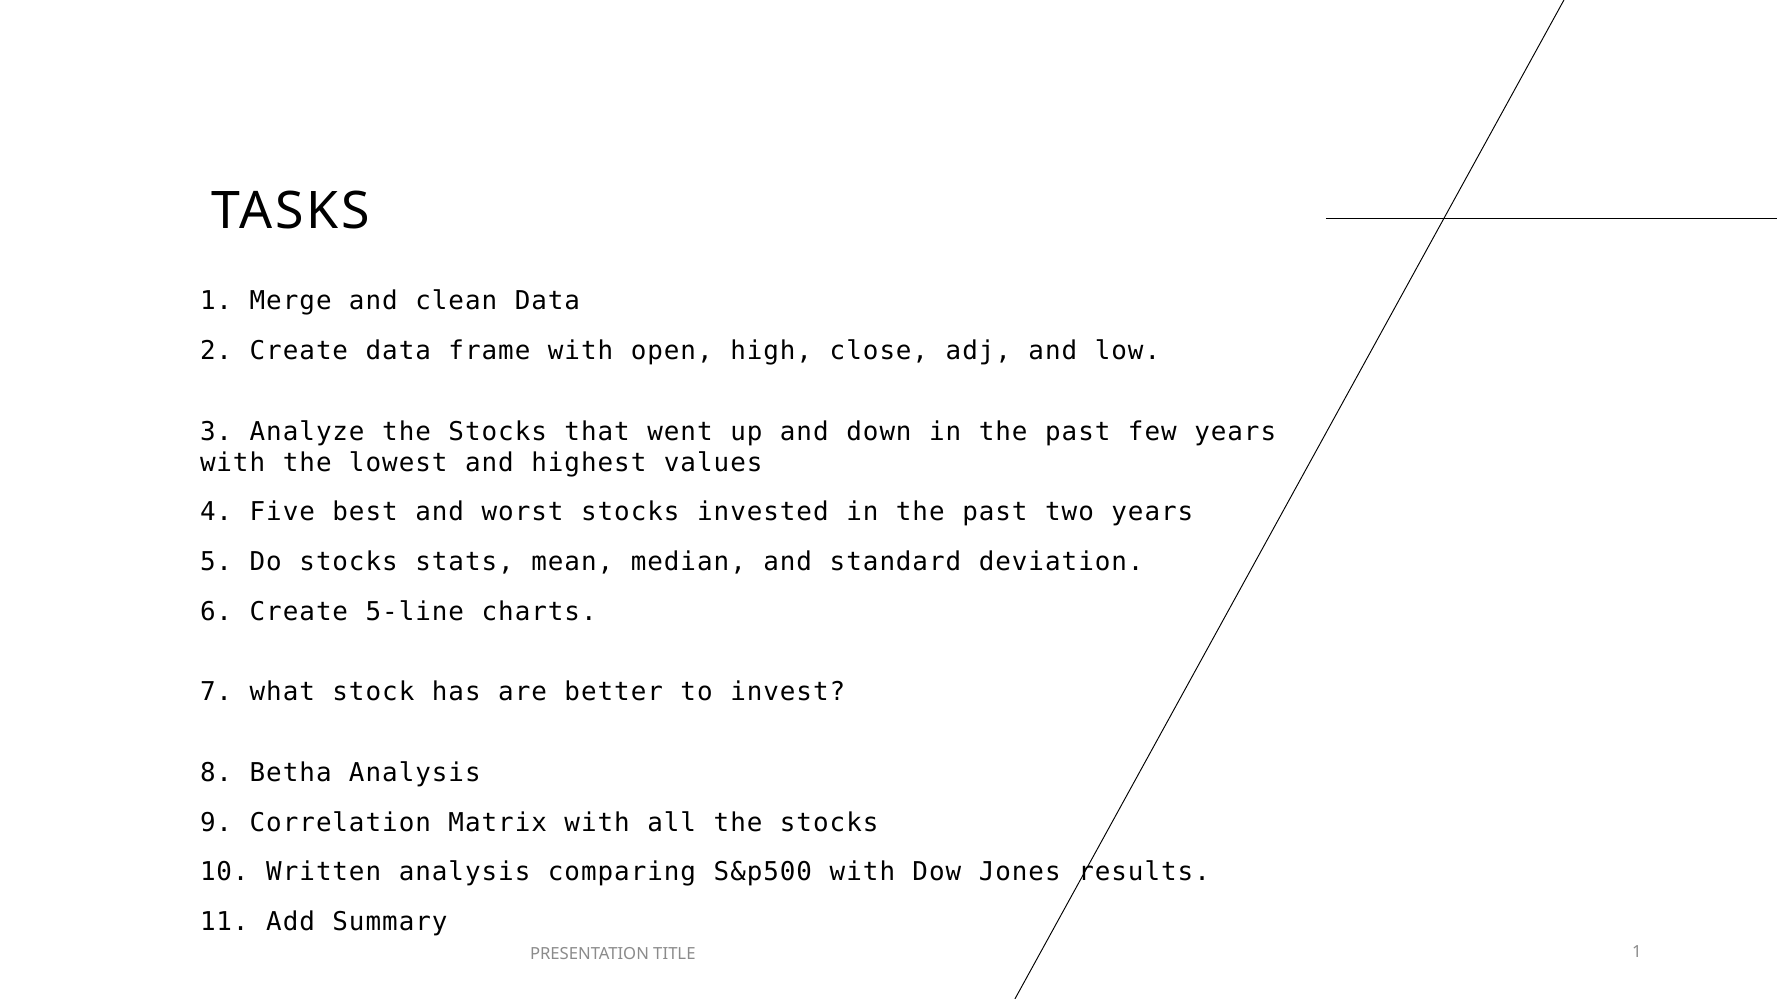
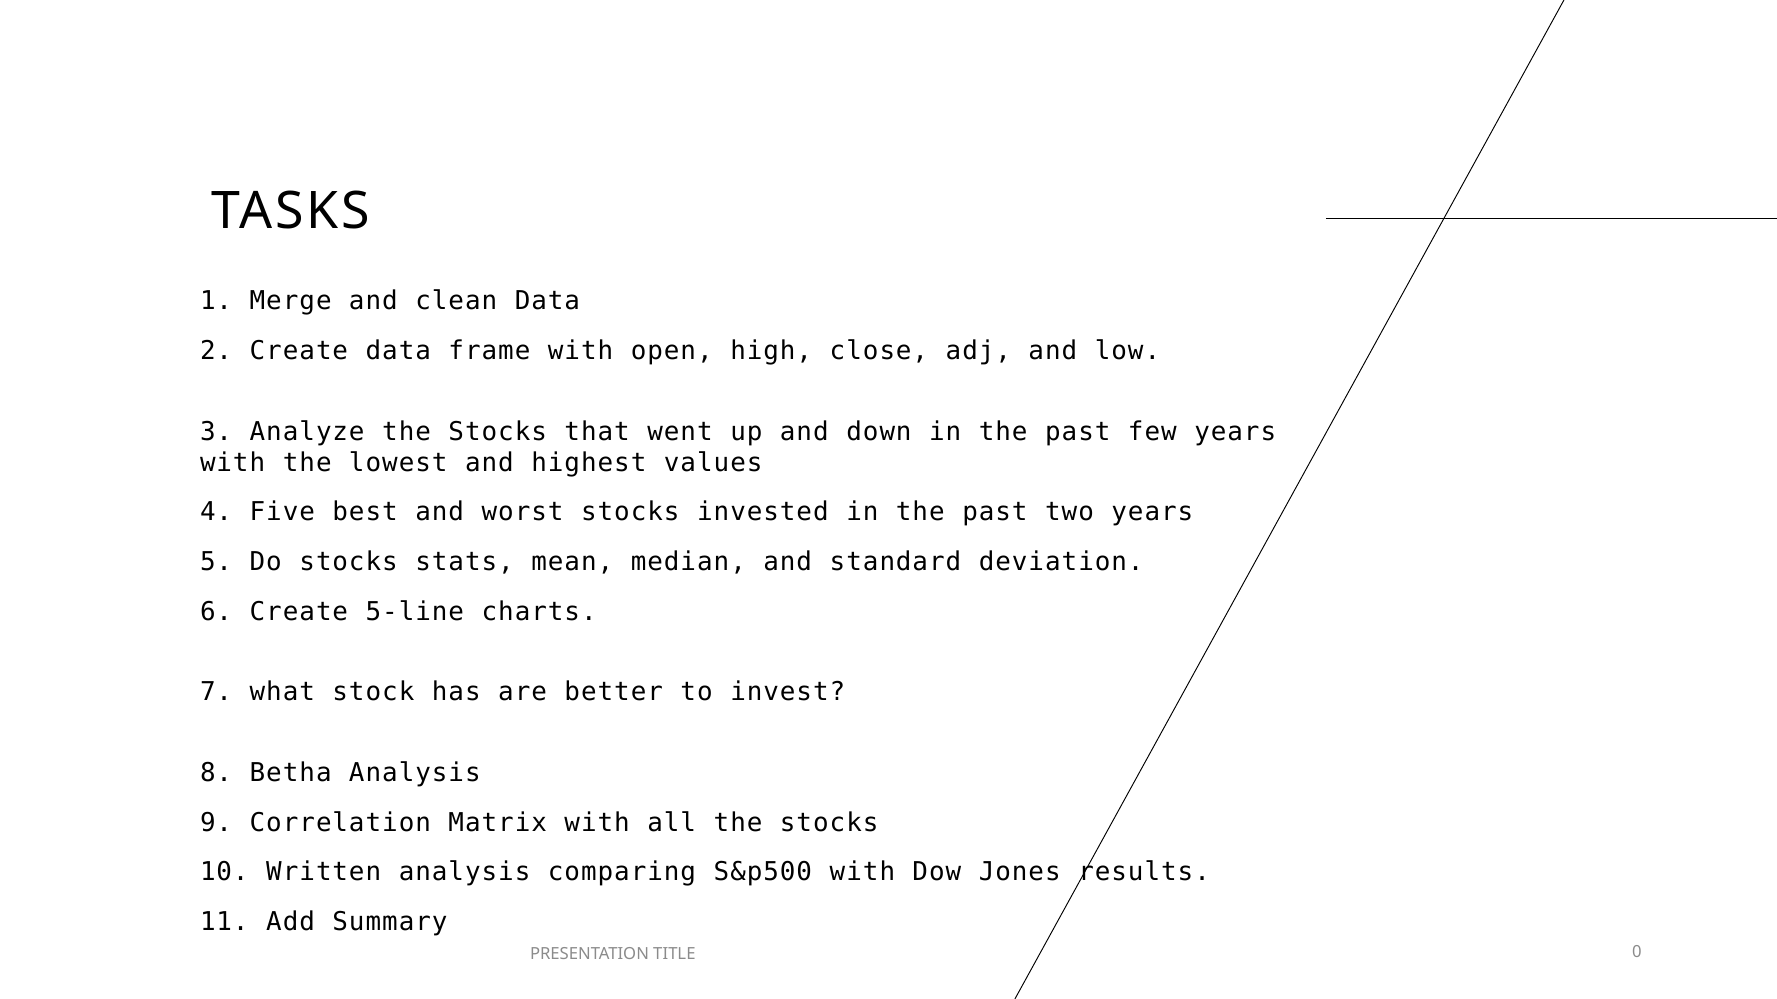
TITLE 1: 1 -> 0
